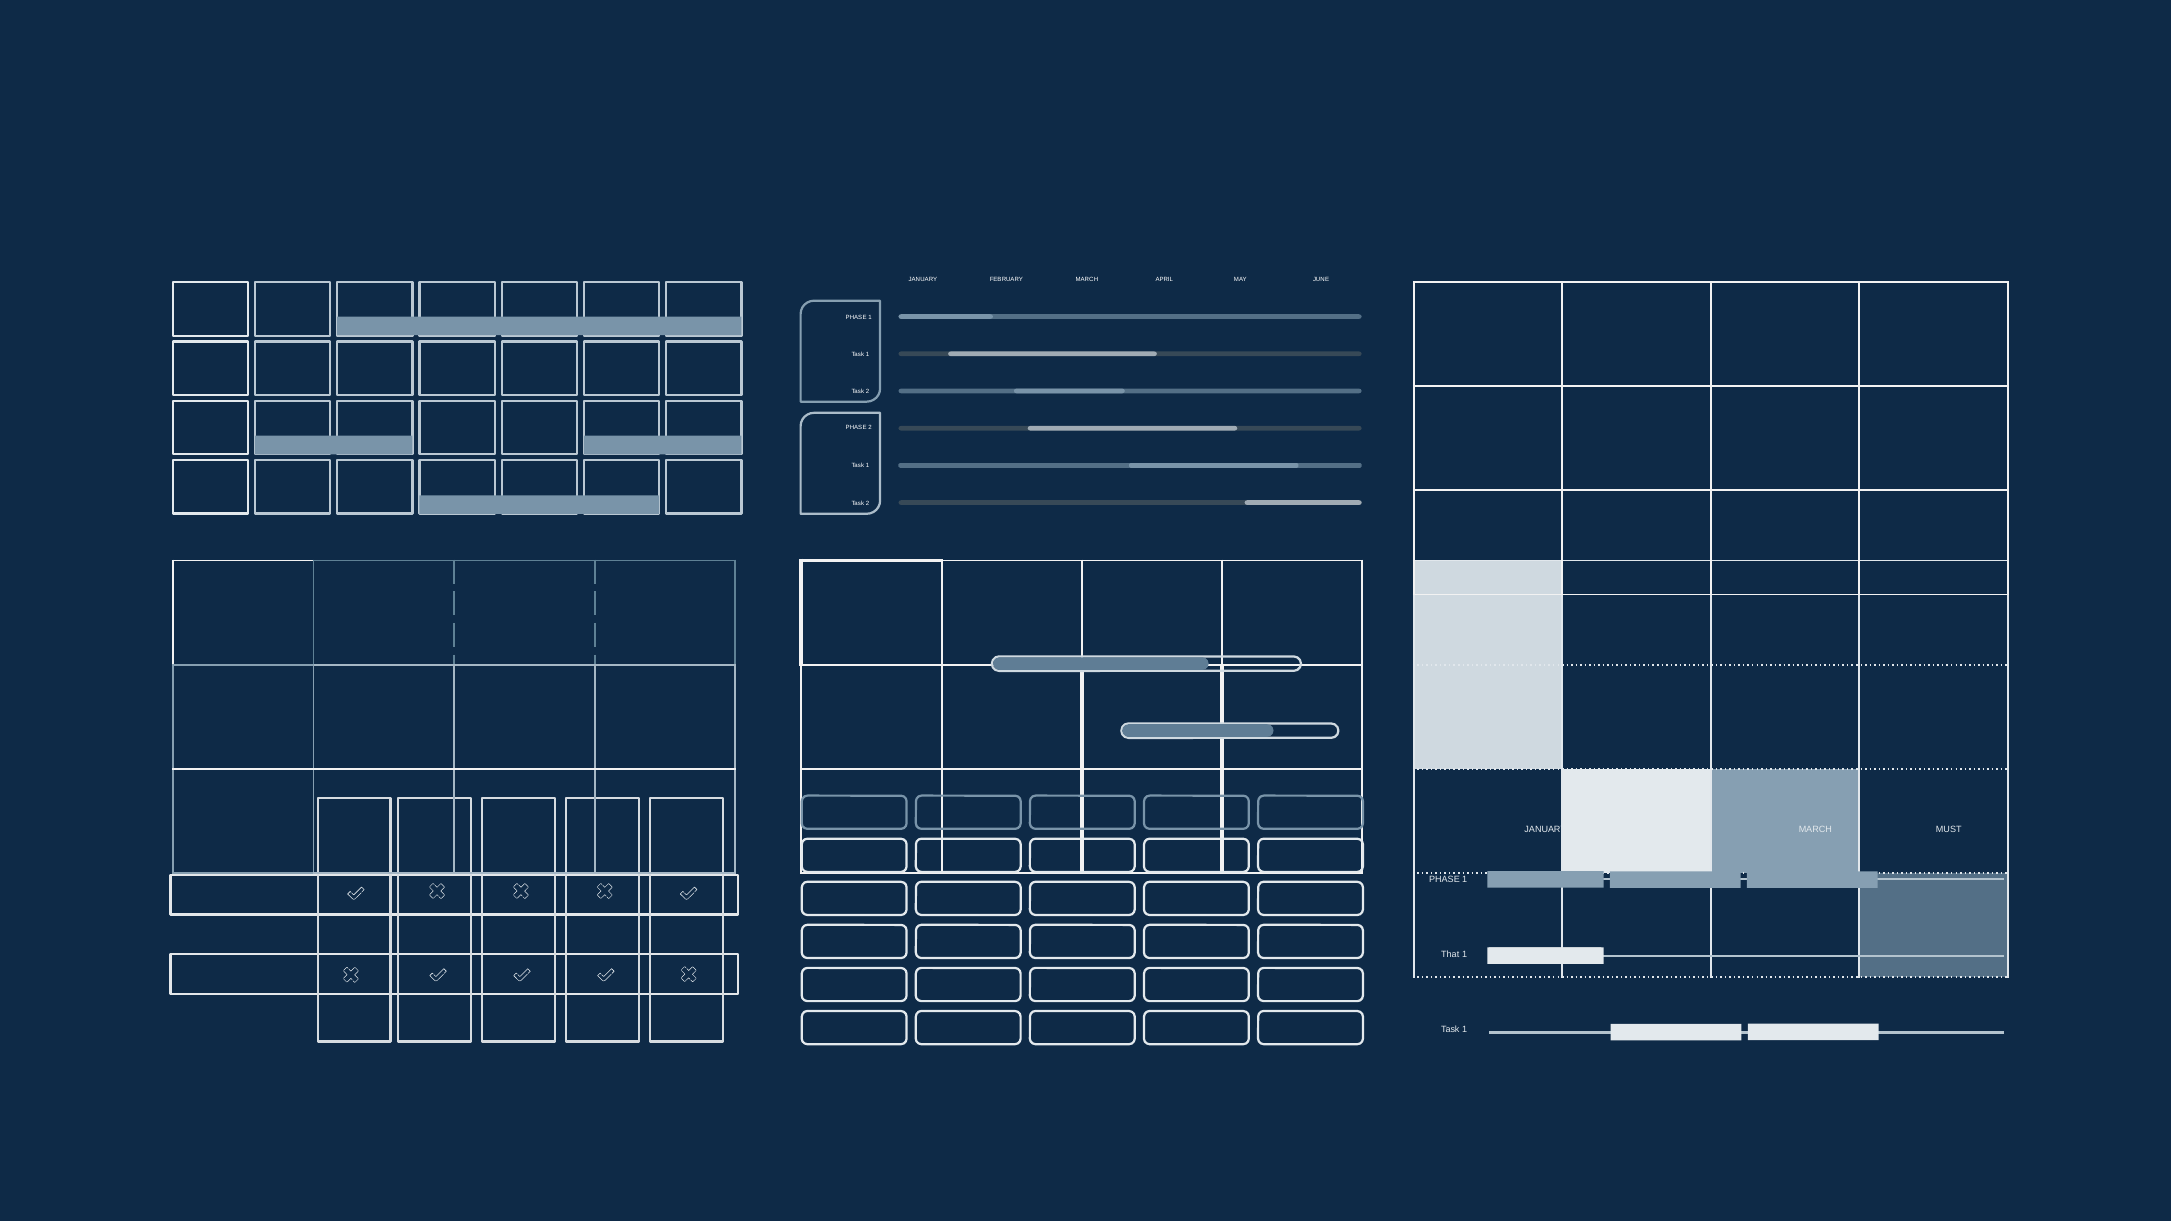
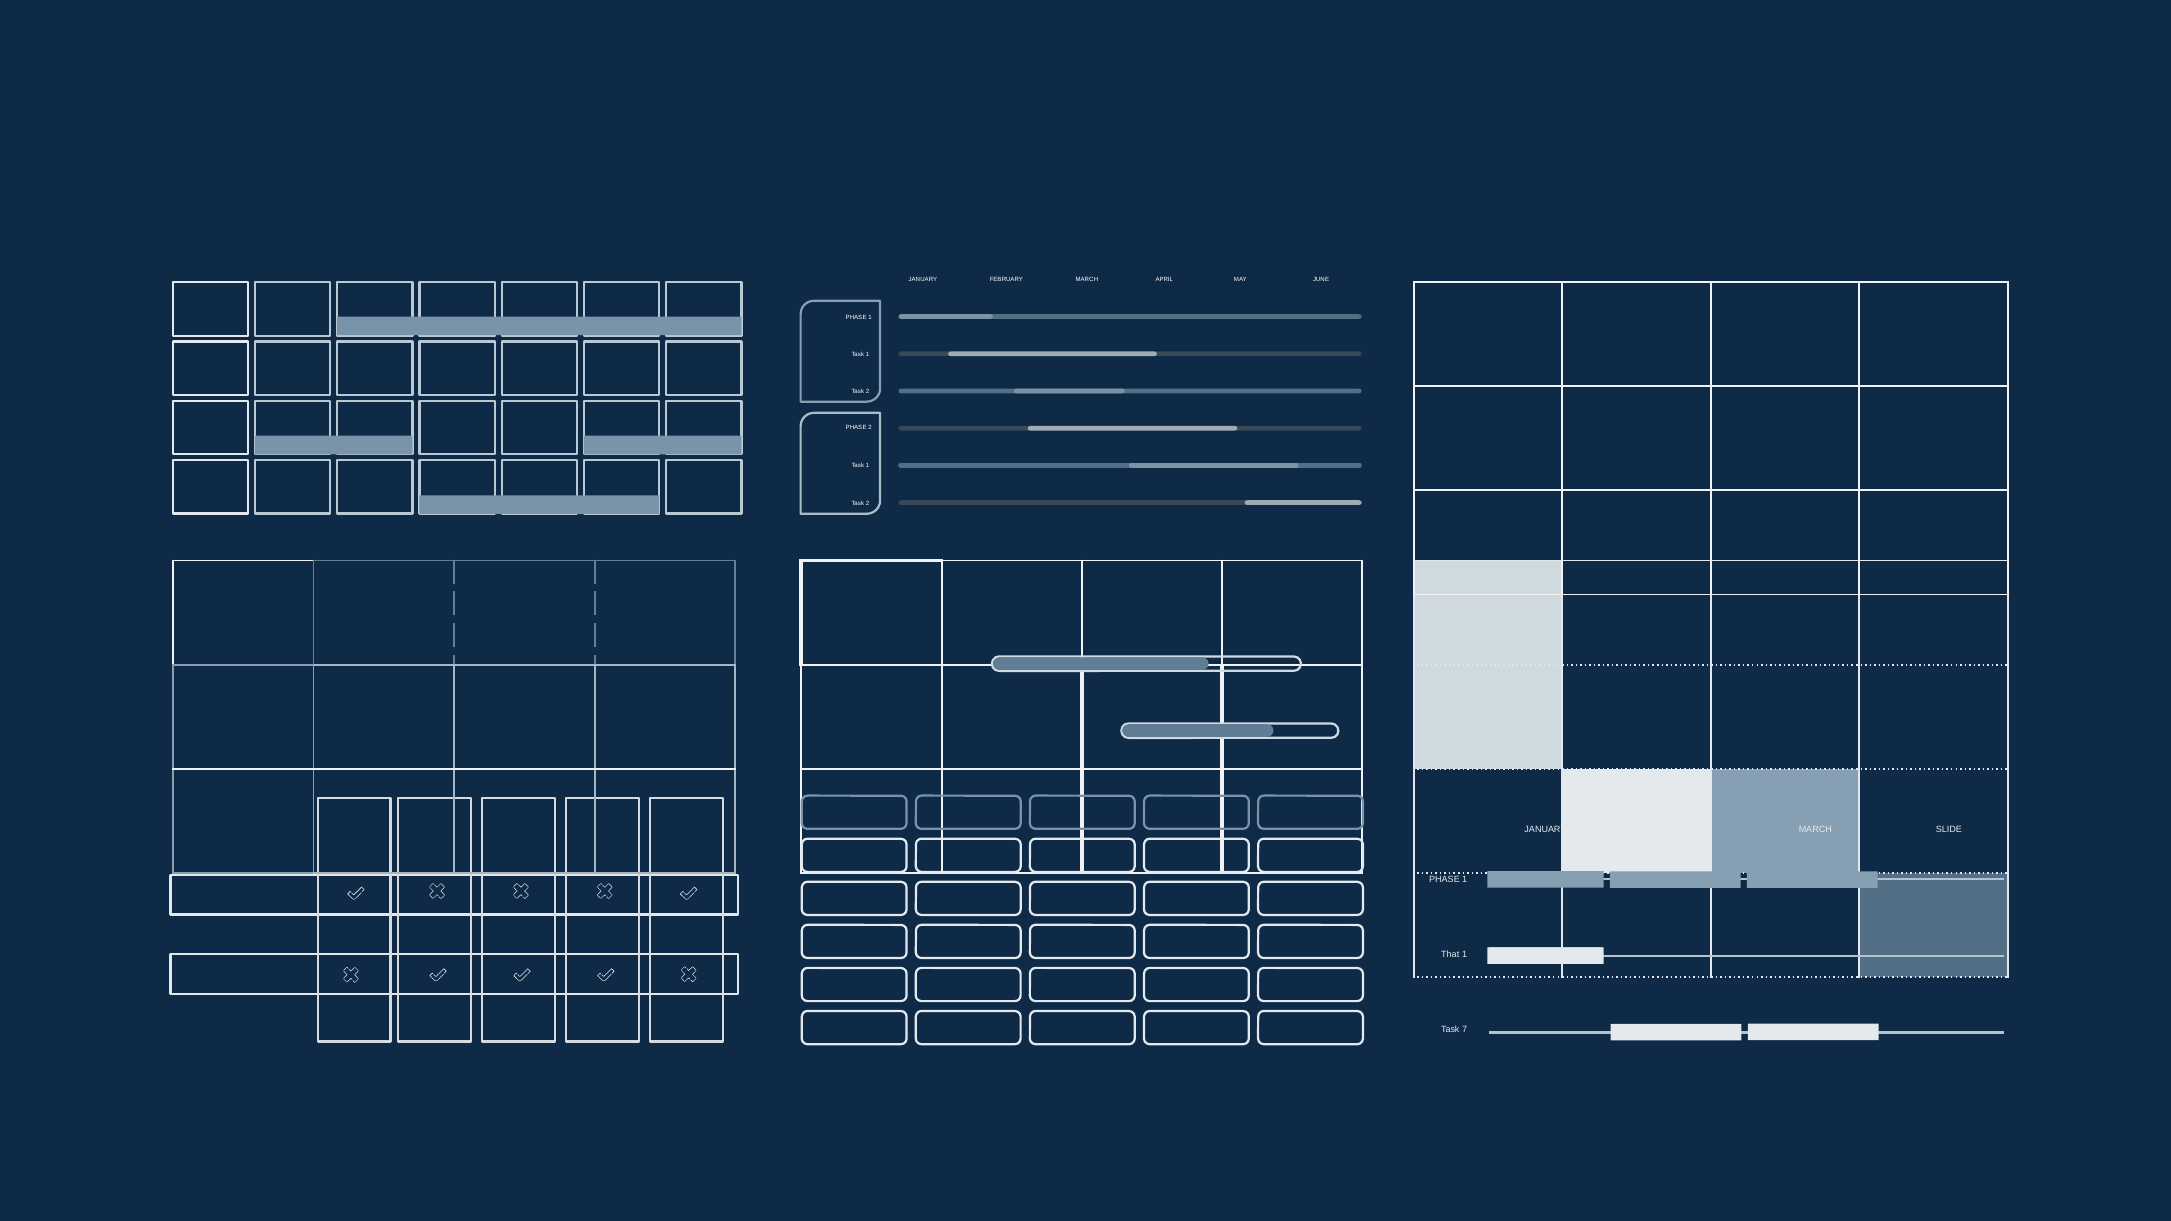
MUST: MUST -> SLIDE
1 at (1465, 1030): 1 -> 7
